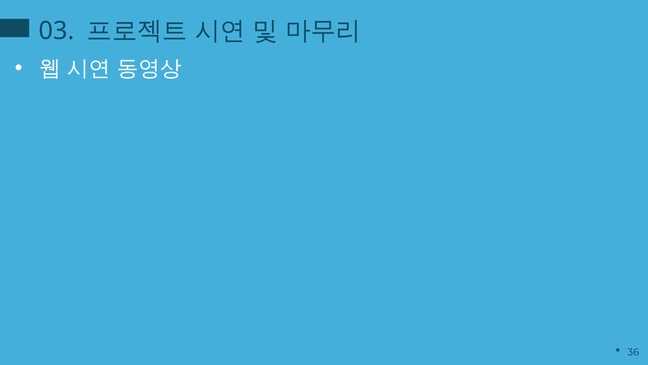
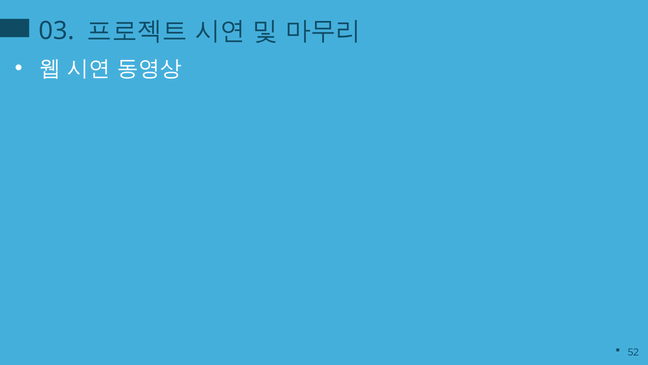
36: 36 -> 52
